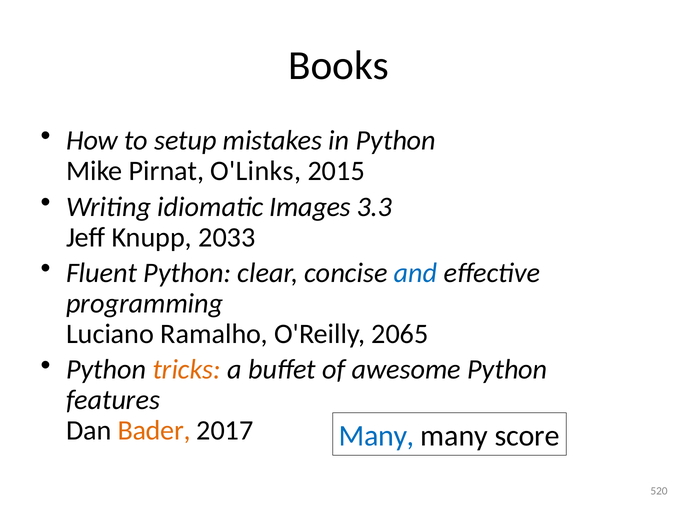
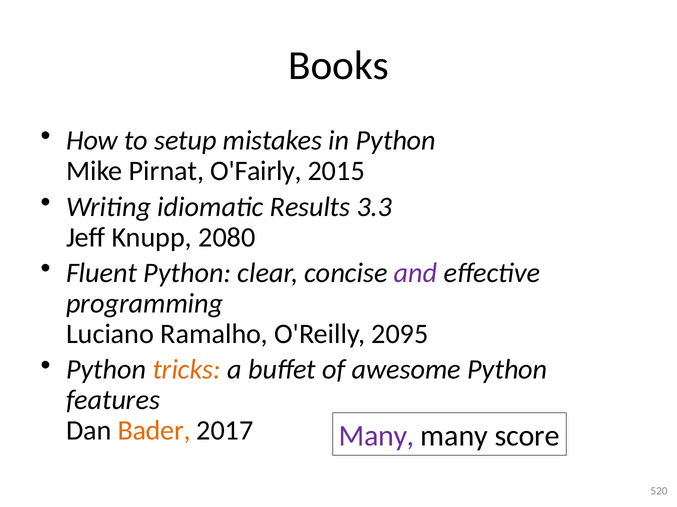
O'Links: O'Links -> O'Fairly
Images: Images -> Results
2033: 2033 -> 2080
and colour: blue -> purple
2065: 2065 -> 2095
Many at (377, 437) colour: blue -> purple
